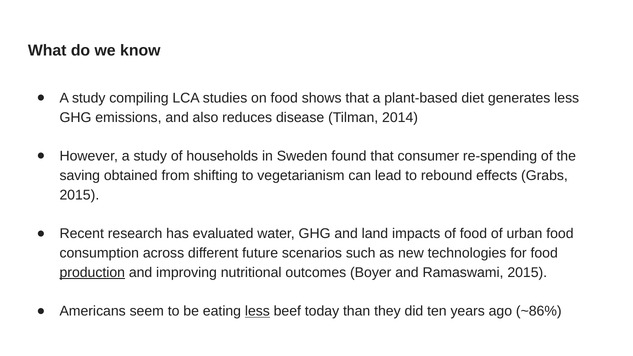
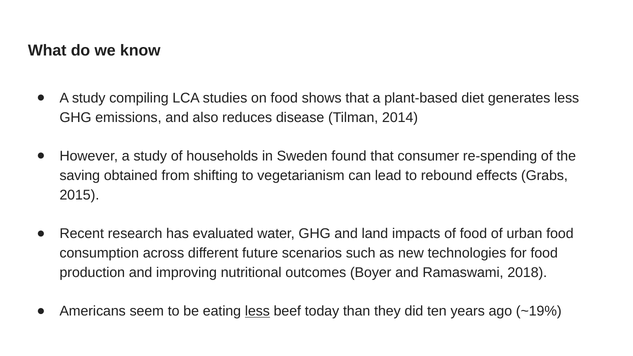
production underline: present -> none
Ramaswami 2015: 2015 -> 2018
~86%: ~86% -> ~19%
